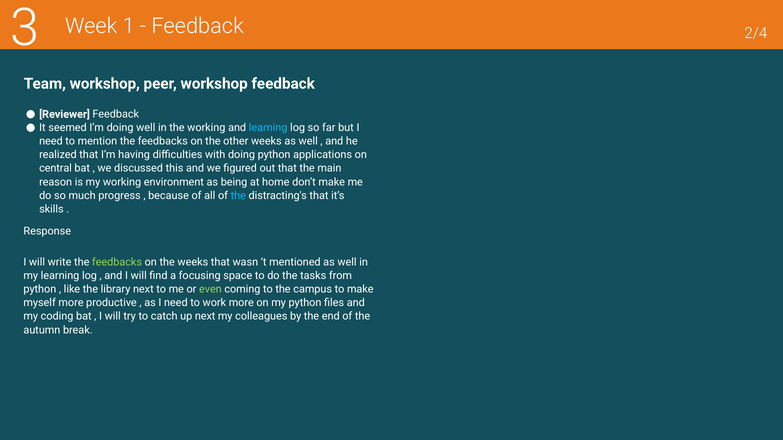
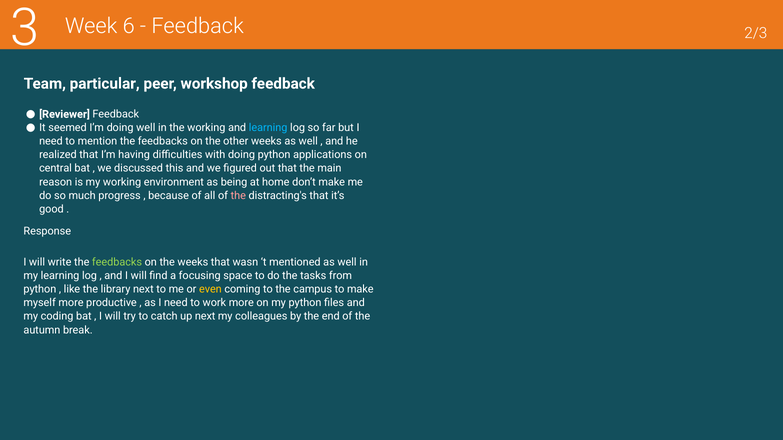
1: 1 -> 6
2/4: 2/4 -> 2/3
Team workshop: workshop -> particular
the at (238, 196) colour: light blue -> pink
skills: skills -> good
even colour: light green -> yellow
